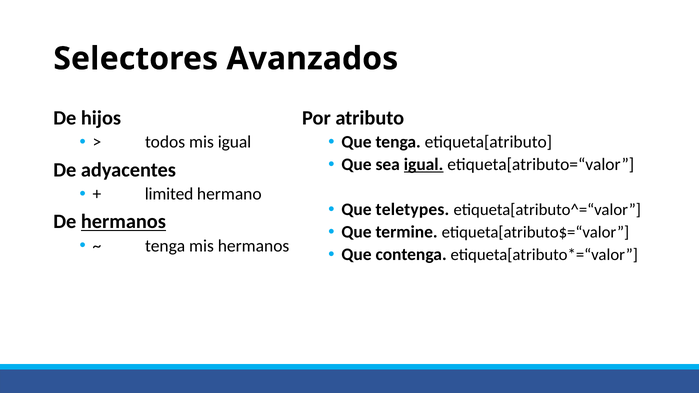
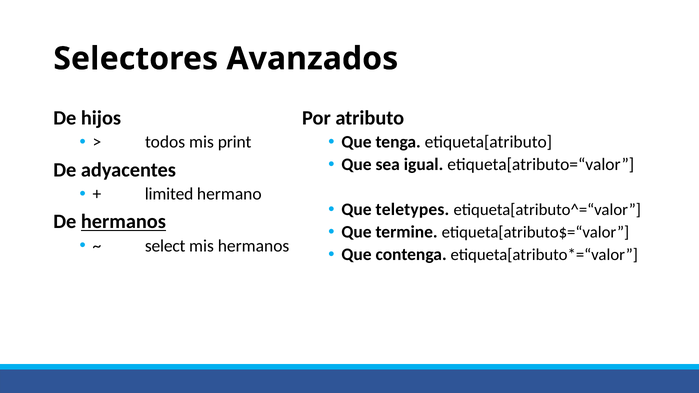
mis igual: igual -> print
igual at (424, 165) underline: present -> none
tenga at (165, 246): tenga -> select
